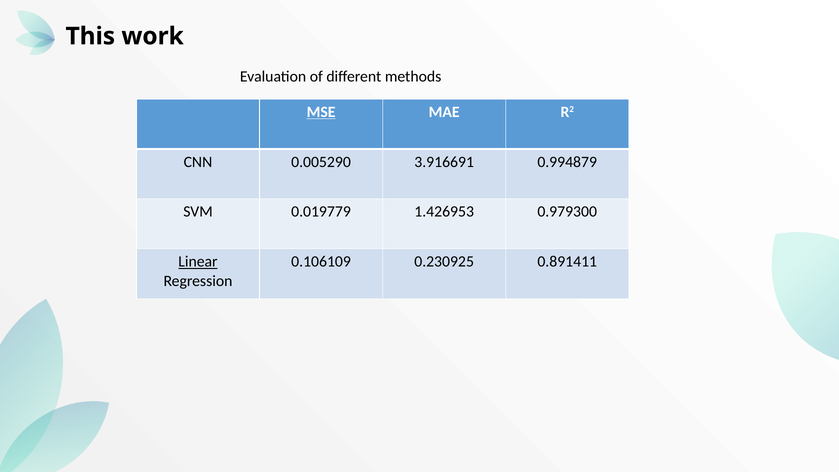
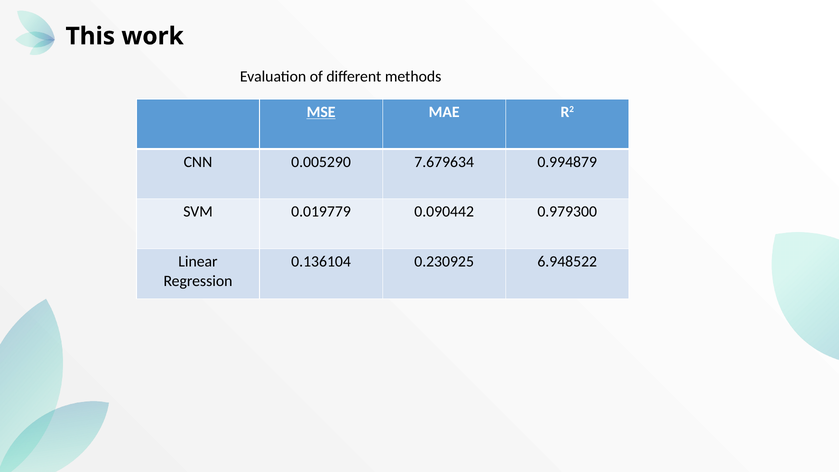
3.916691: 3.916691 -> 7.679634
1.426953: 1.426953 -> 0.090442
Linear underline: present -> none
0.106109: 0.106109 -> 0.136104
0.891411: 0.891411 -> 6.948522
